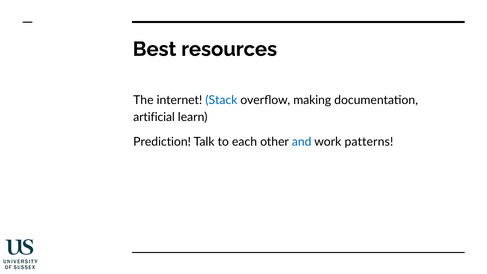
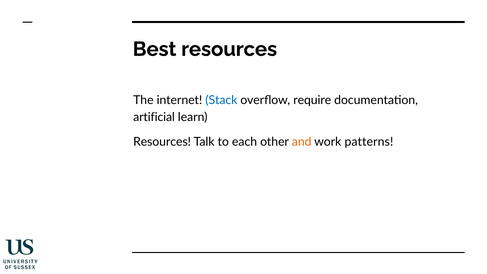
making: making -> require
Prediction at (162, 142): Prediction -> Resources
and colour: blue -> orange
